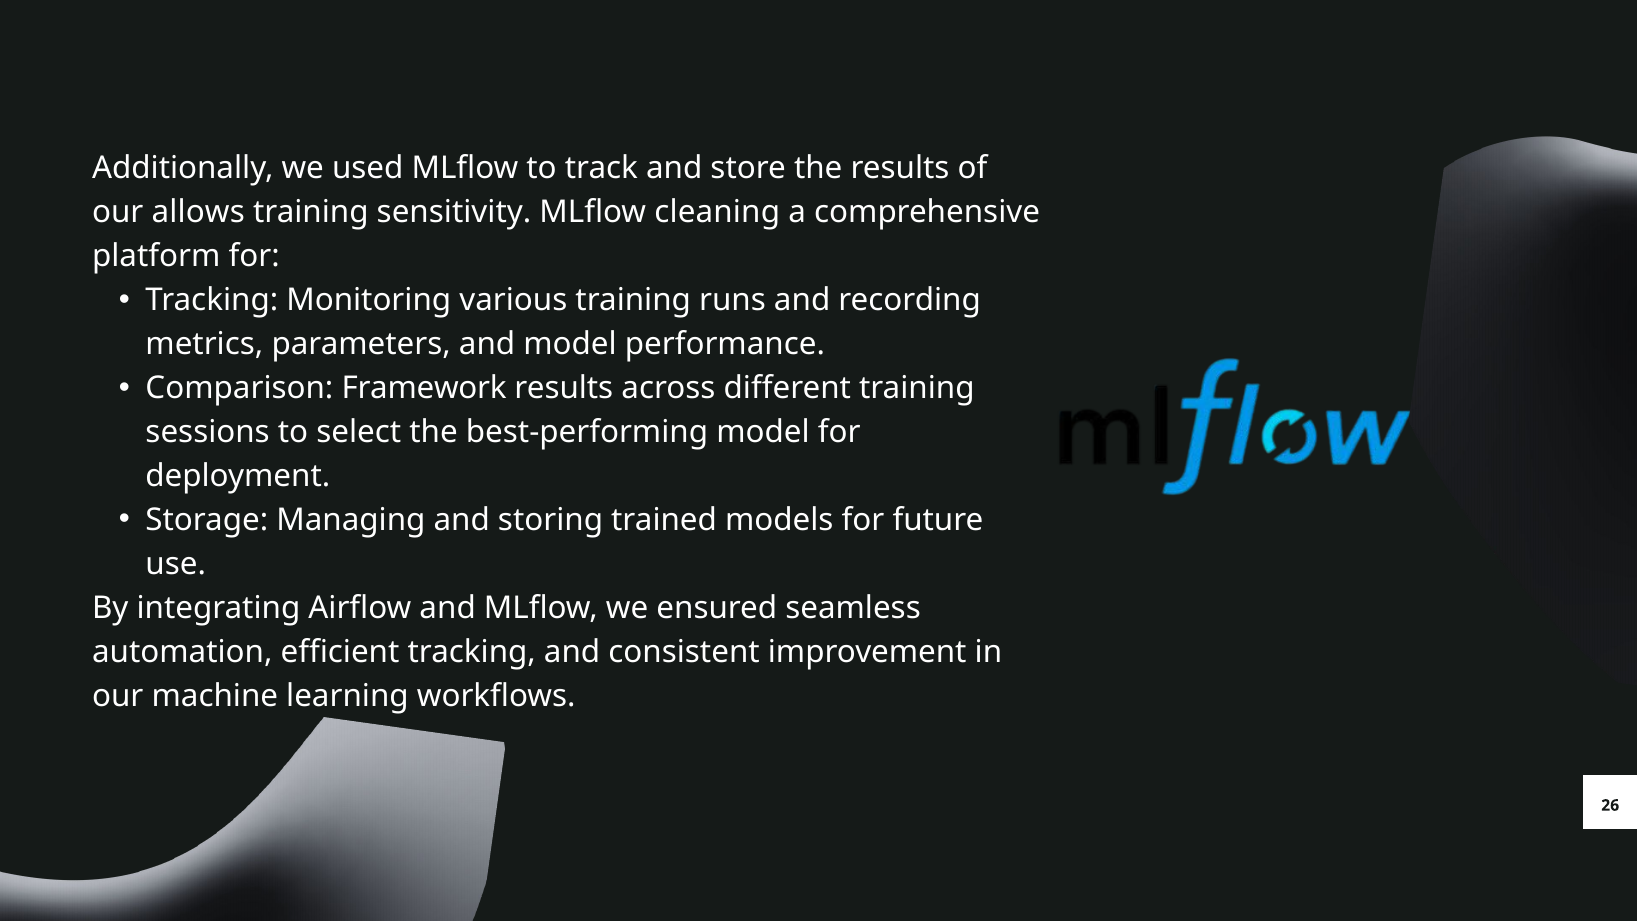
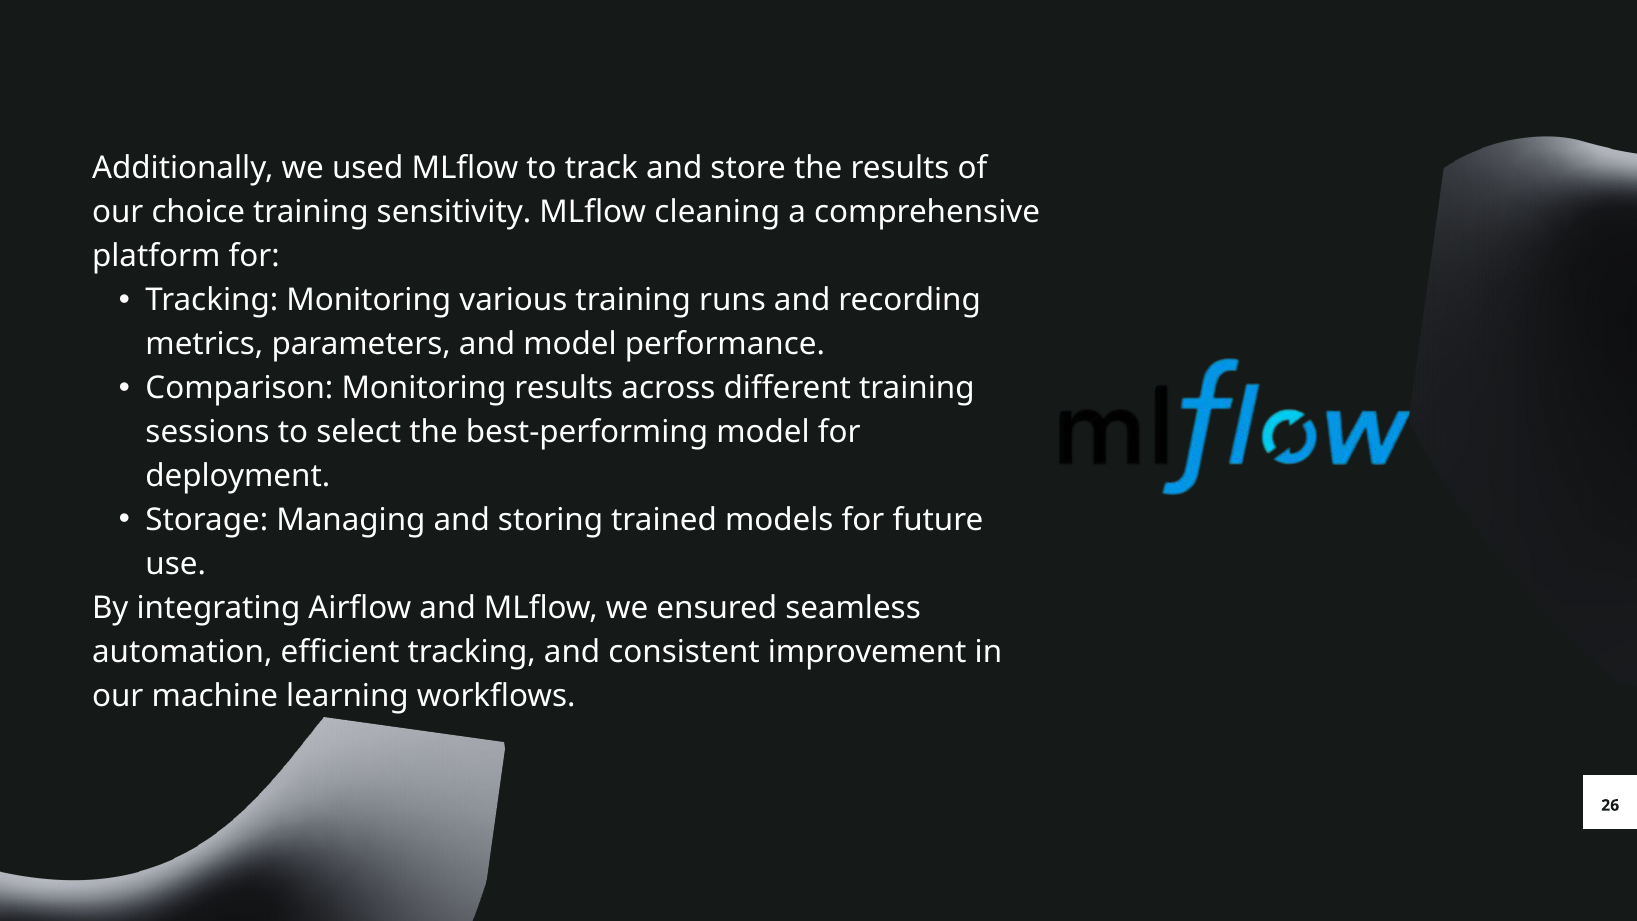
allows: allows -> choice
Comparison Framework: Framework -> Monitoring
